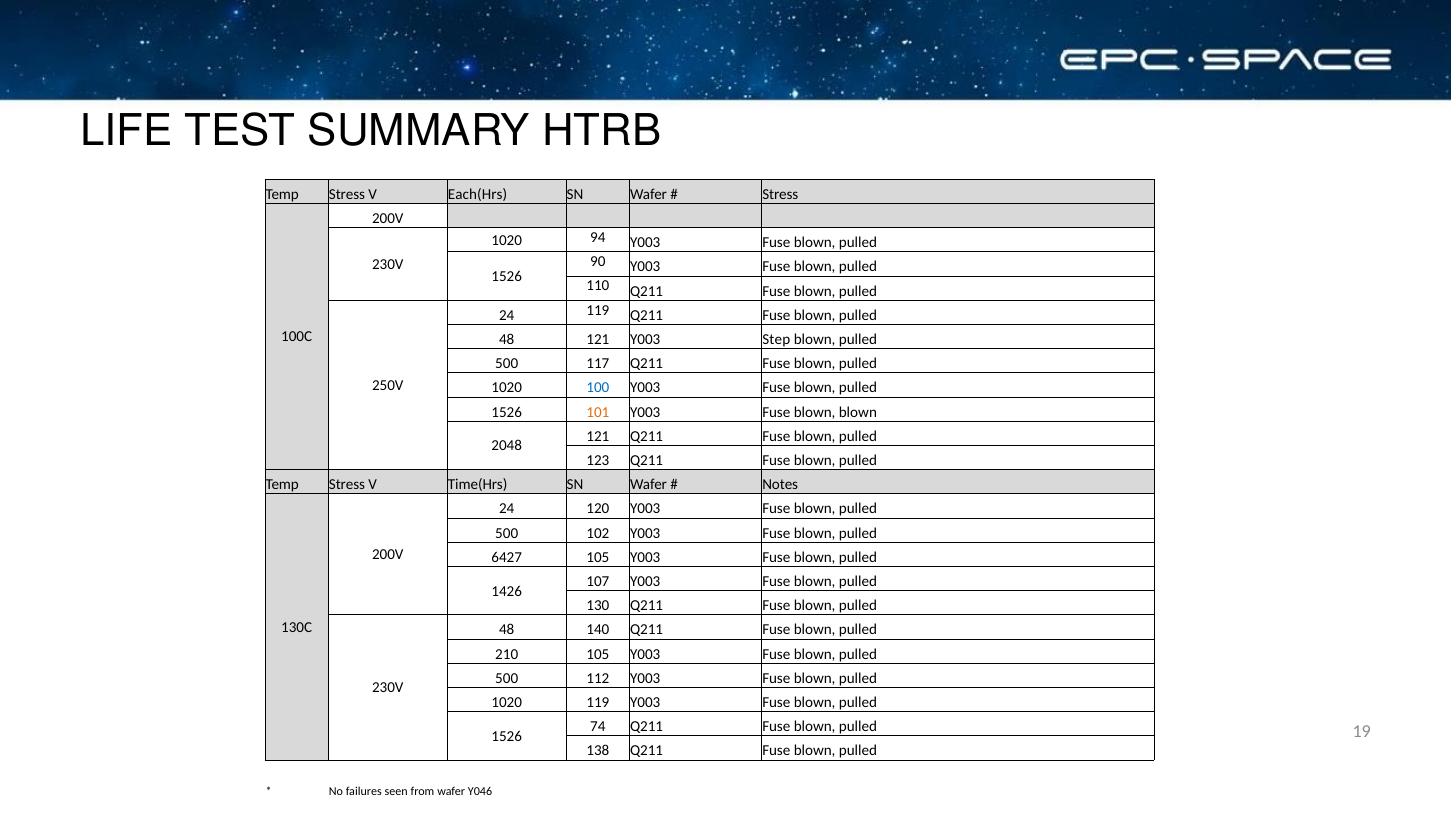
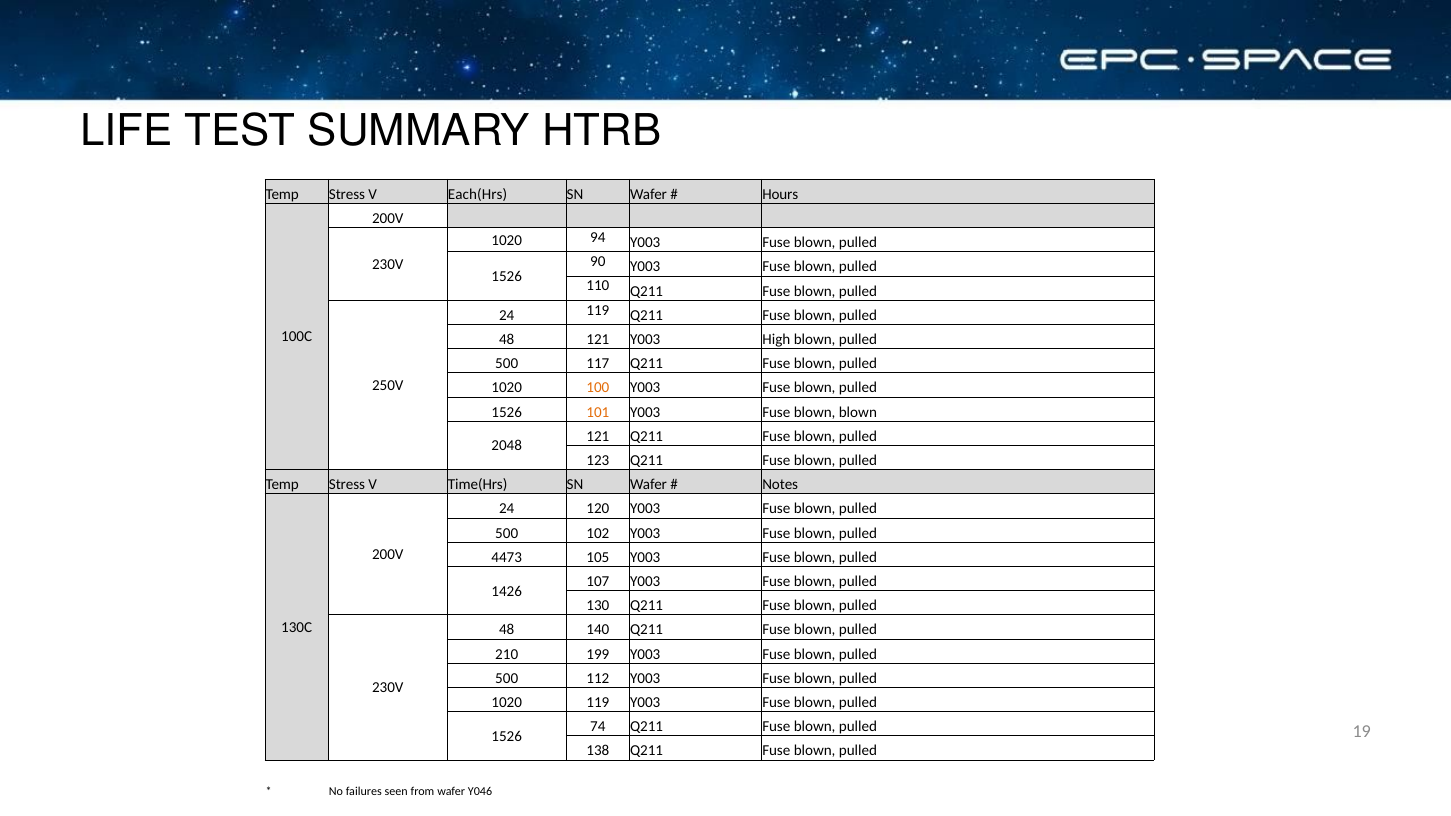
Stress at (780, 194): Stress -> Hours
Step: Step -> High
100 colour: blue -> orange
6427: 6427 -> 4473
210 105: 105 -> 199
